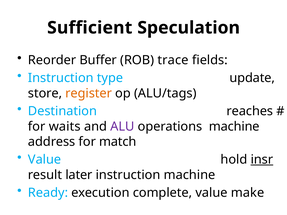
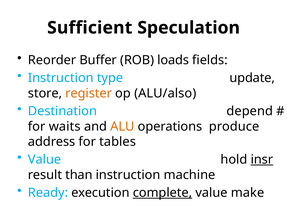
trace: trace -> loads
ALU/tags: ALU/tags -> ALU/also
reaches: reaches -> depend
ALU colour: purple -> orange
operations machine: machine -> produce
match: match -> tables
later: later -> than
complete underline: none -> present
